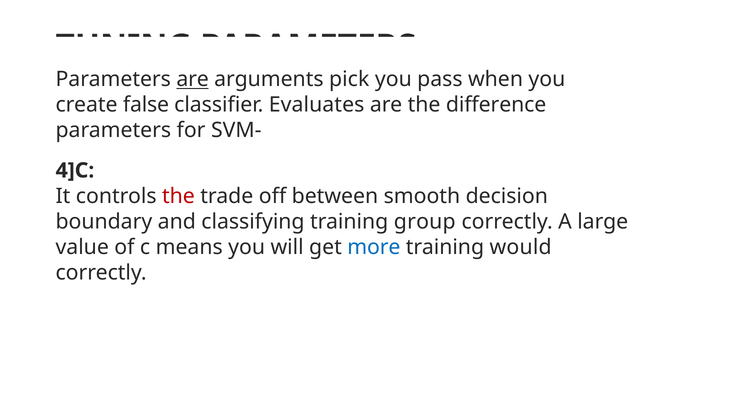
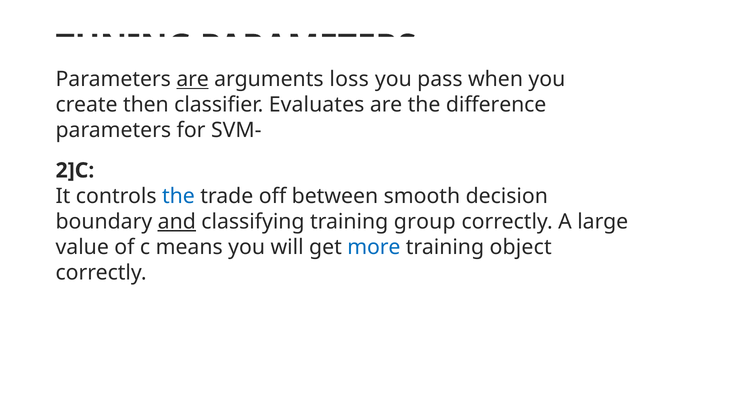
pick: pick -> loss
false: false -> then
4]C: 4]C -> 2]C
the at (178, 196) colour: red -> blue
and underline: none -> present
would: would -> object
